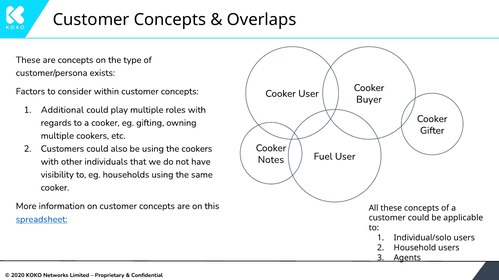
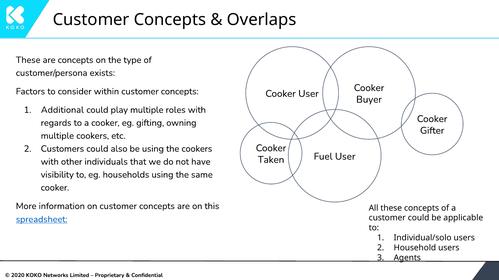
Notes: Notes -> Taken
